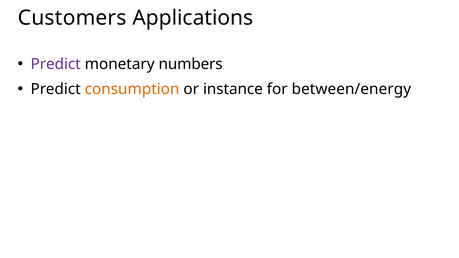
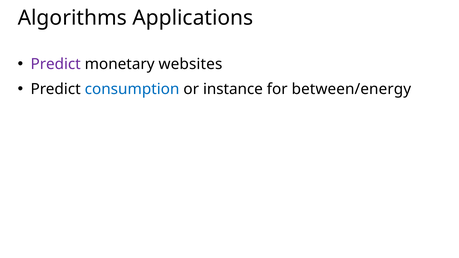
Customers: Customers -> Algorithms
numbers: numbers -> websites
consumption colour: orange -> blue
